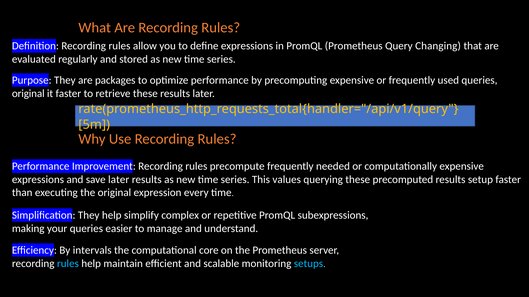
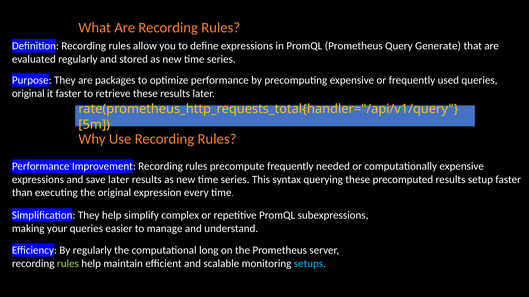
Changing: Changing -> Generate
values: values -> syntax
By intervals: intervals -> regularly
core: core -> long
rules at (68, 264) colour: light blue -> light green
